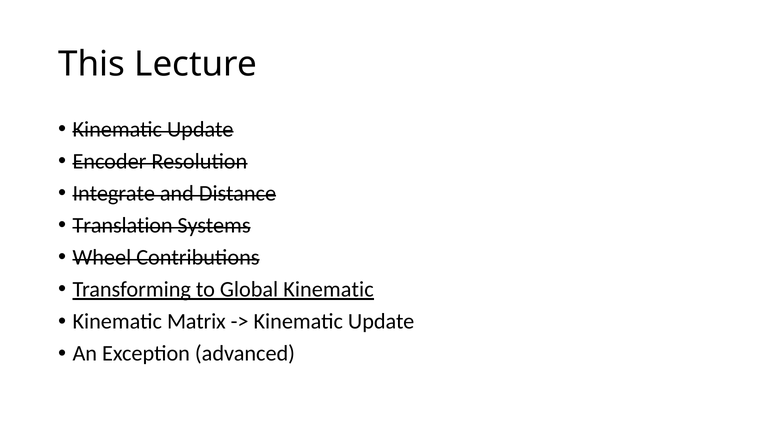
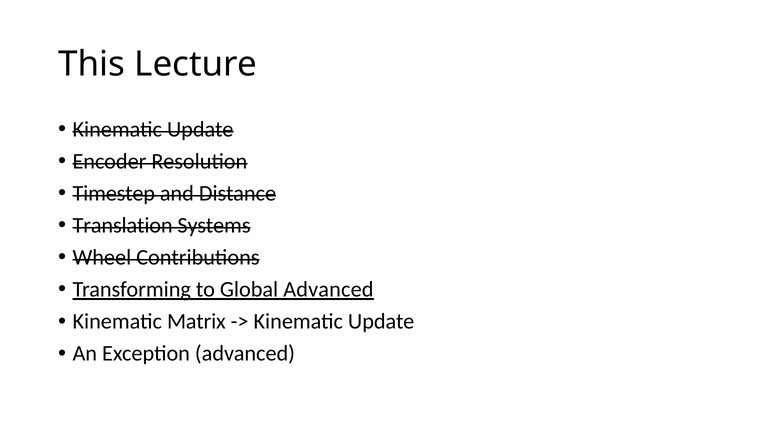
Integrate: Integrate -> Timestep
Global Kinematic: Kinematic -> Advanced
